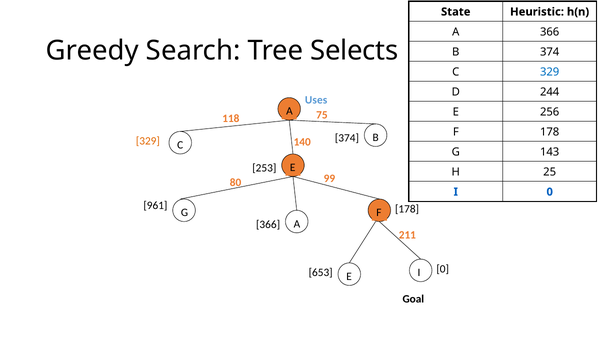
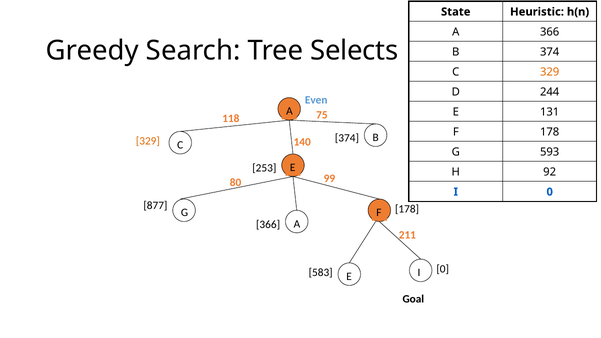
329 at (550, 72) colour: blue -> orange
Uses: Uses -> Even
256: 256 -> 131
143: 143 -> 593
25: 25 -> 92
961: 961 -> 877
653: 653 -> 583
